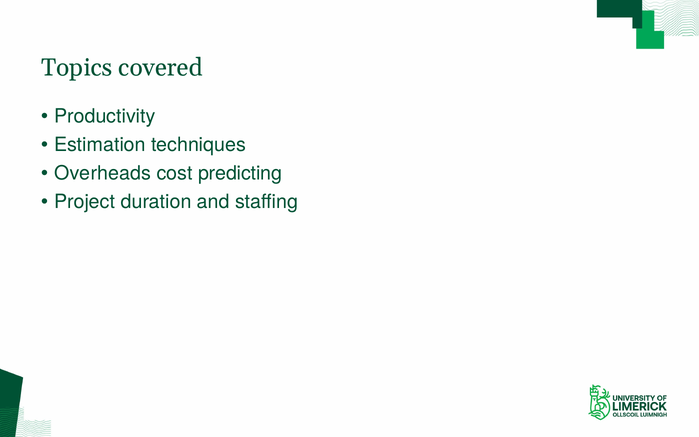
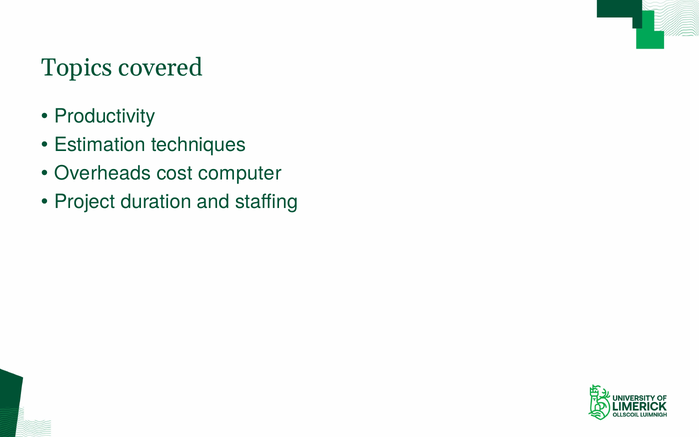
predicting: predicting -> computer
